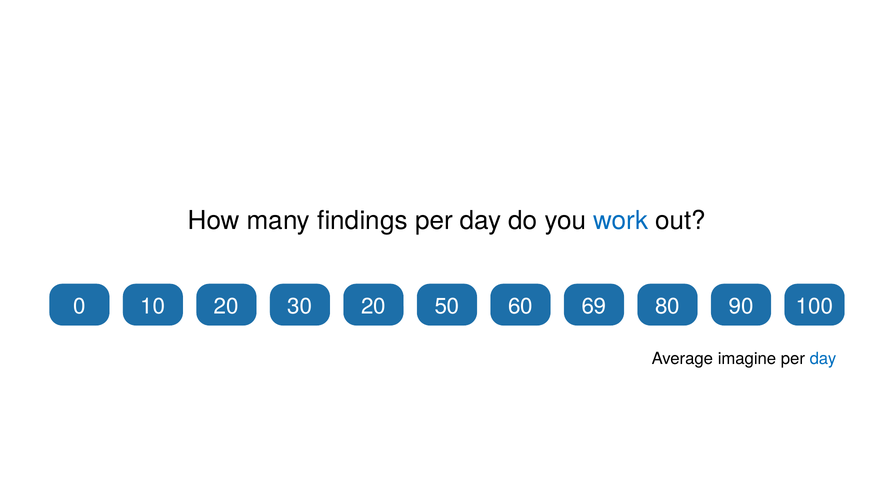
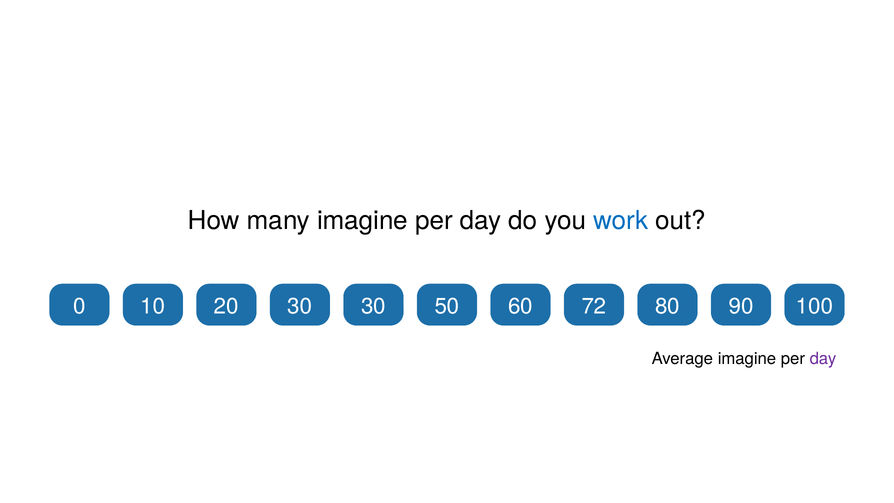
many findings: findings -> imagine
10 20: 20 -> 30
69: 69 -> 72
day at (823, 359) colour: blue -> purple
